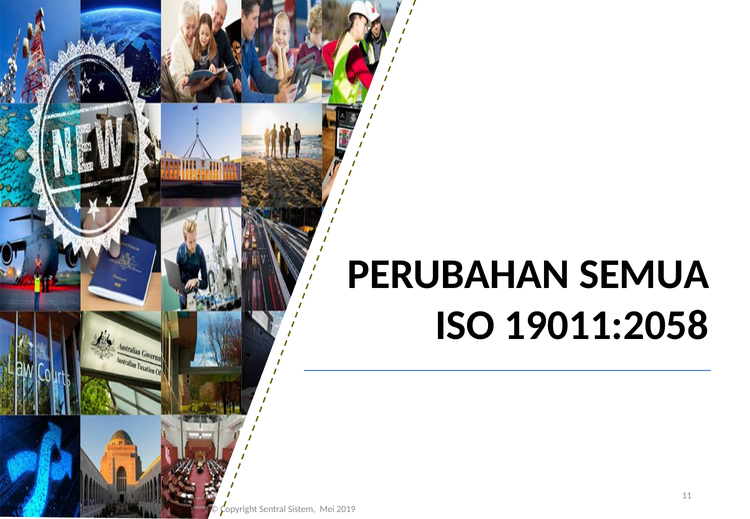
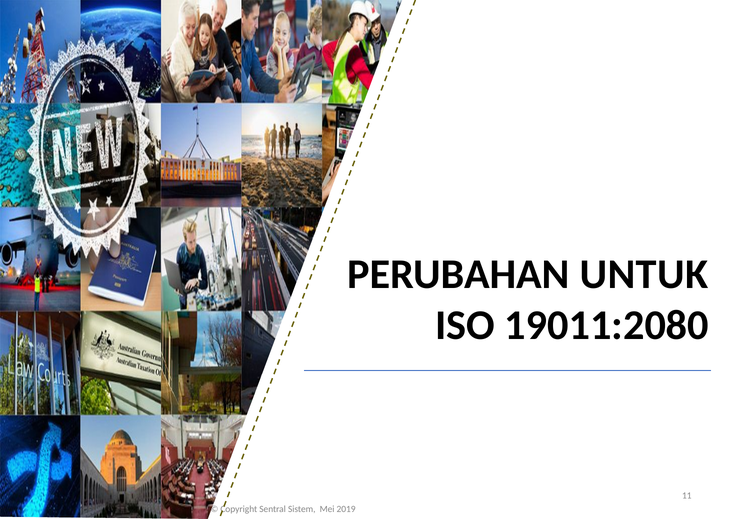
SEMUA: SEMUA -> UNTUK
19011:2058: 19011:2058 -> 19011:2080
